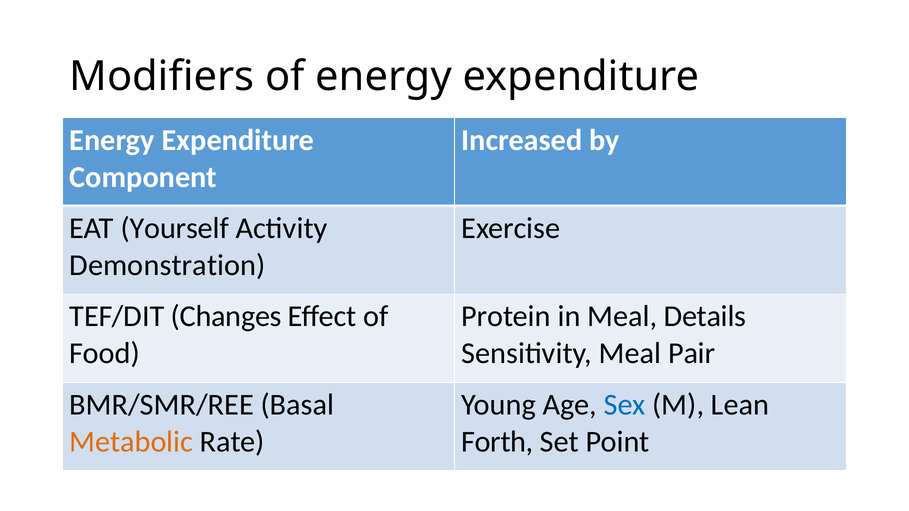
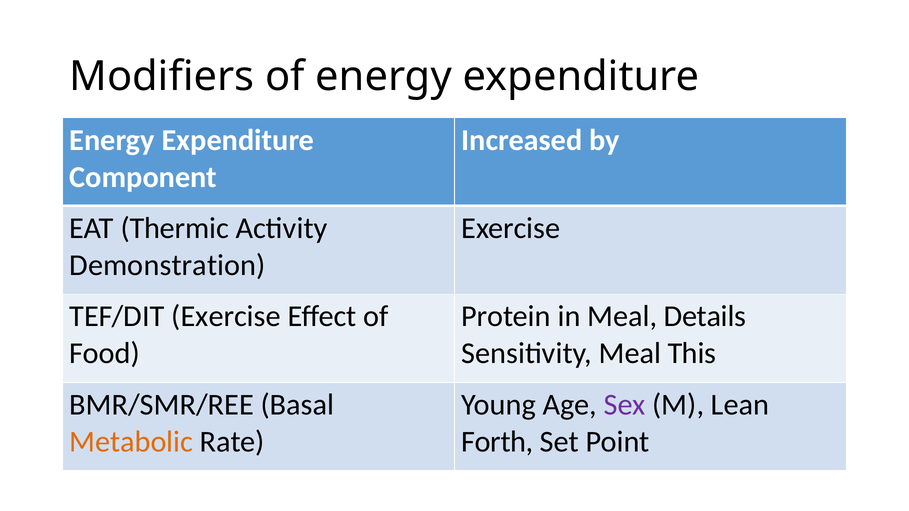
Yourself: Yourself -> Thermic
TEF/DIT Changes: Changes -> Exercise
Pair: Pair -> This
Sex colour: blue -> purple
